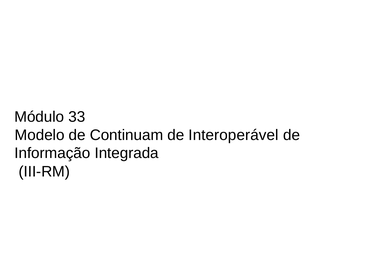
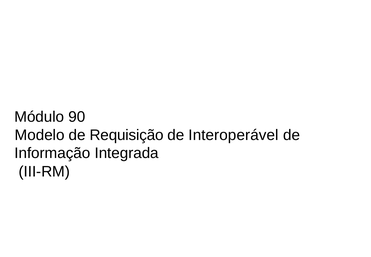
33: 33 -> 90
Continuam: Continuam -> Requisição
